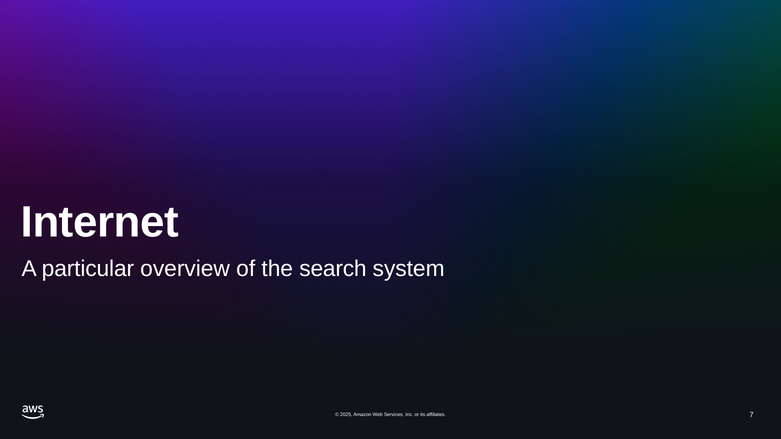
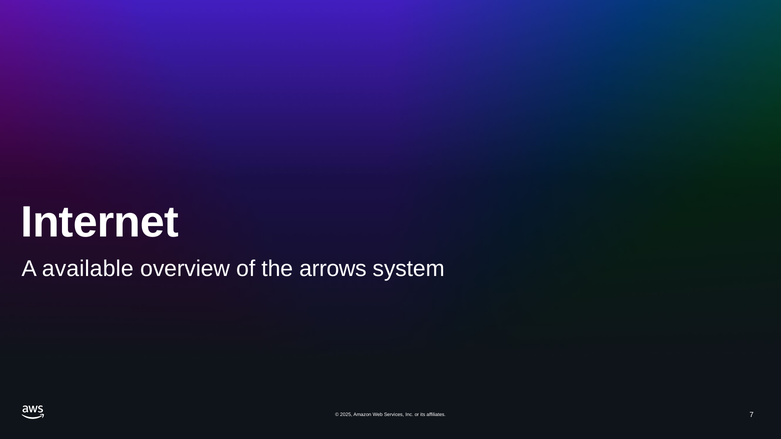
particular: particular -> available
search: search -> arrows
